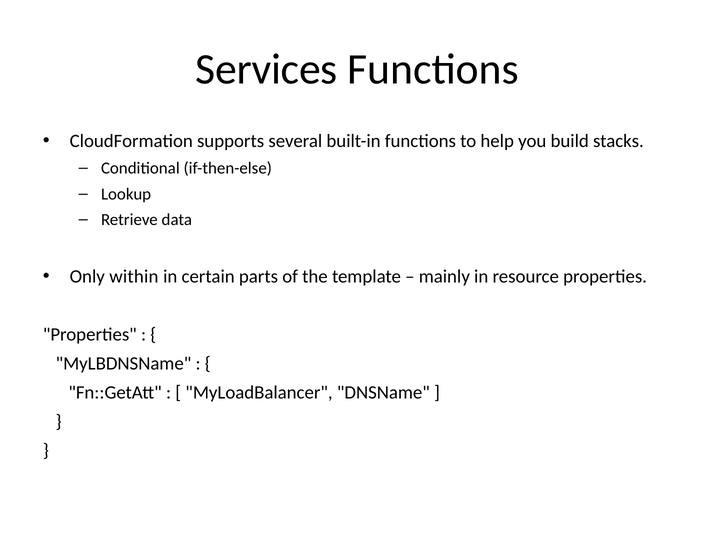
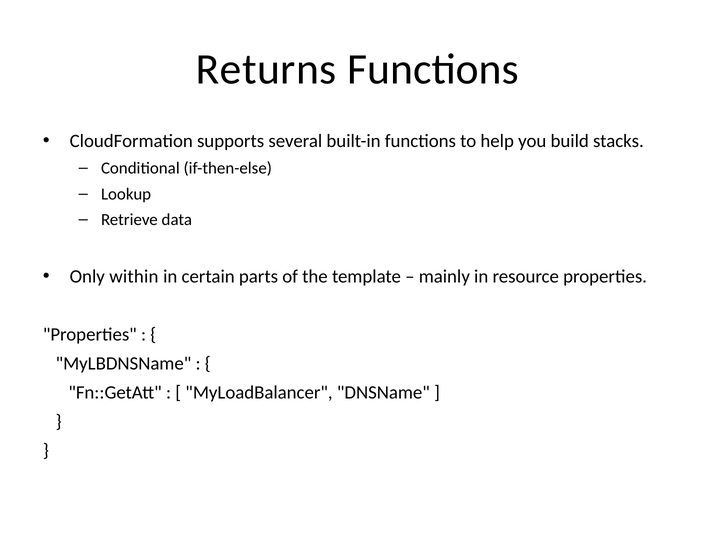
Services: Services -> Returns
